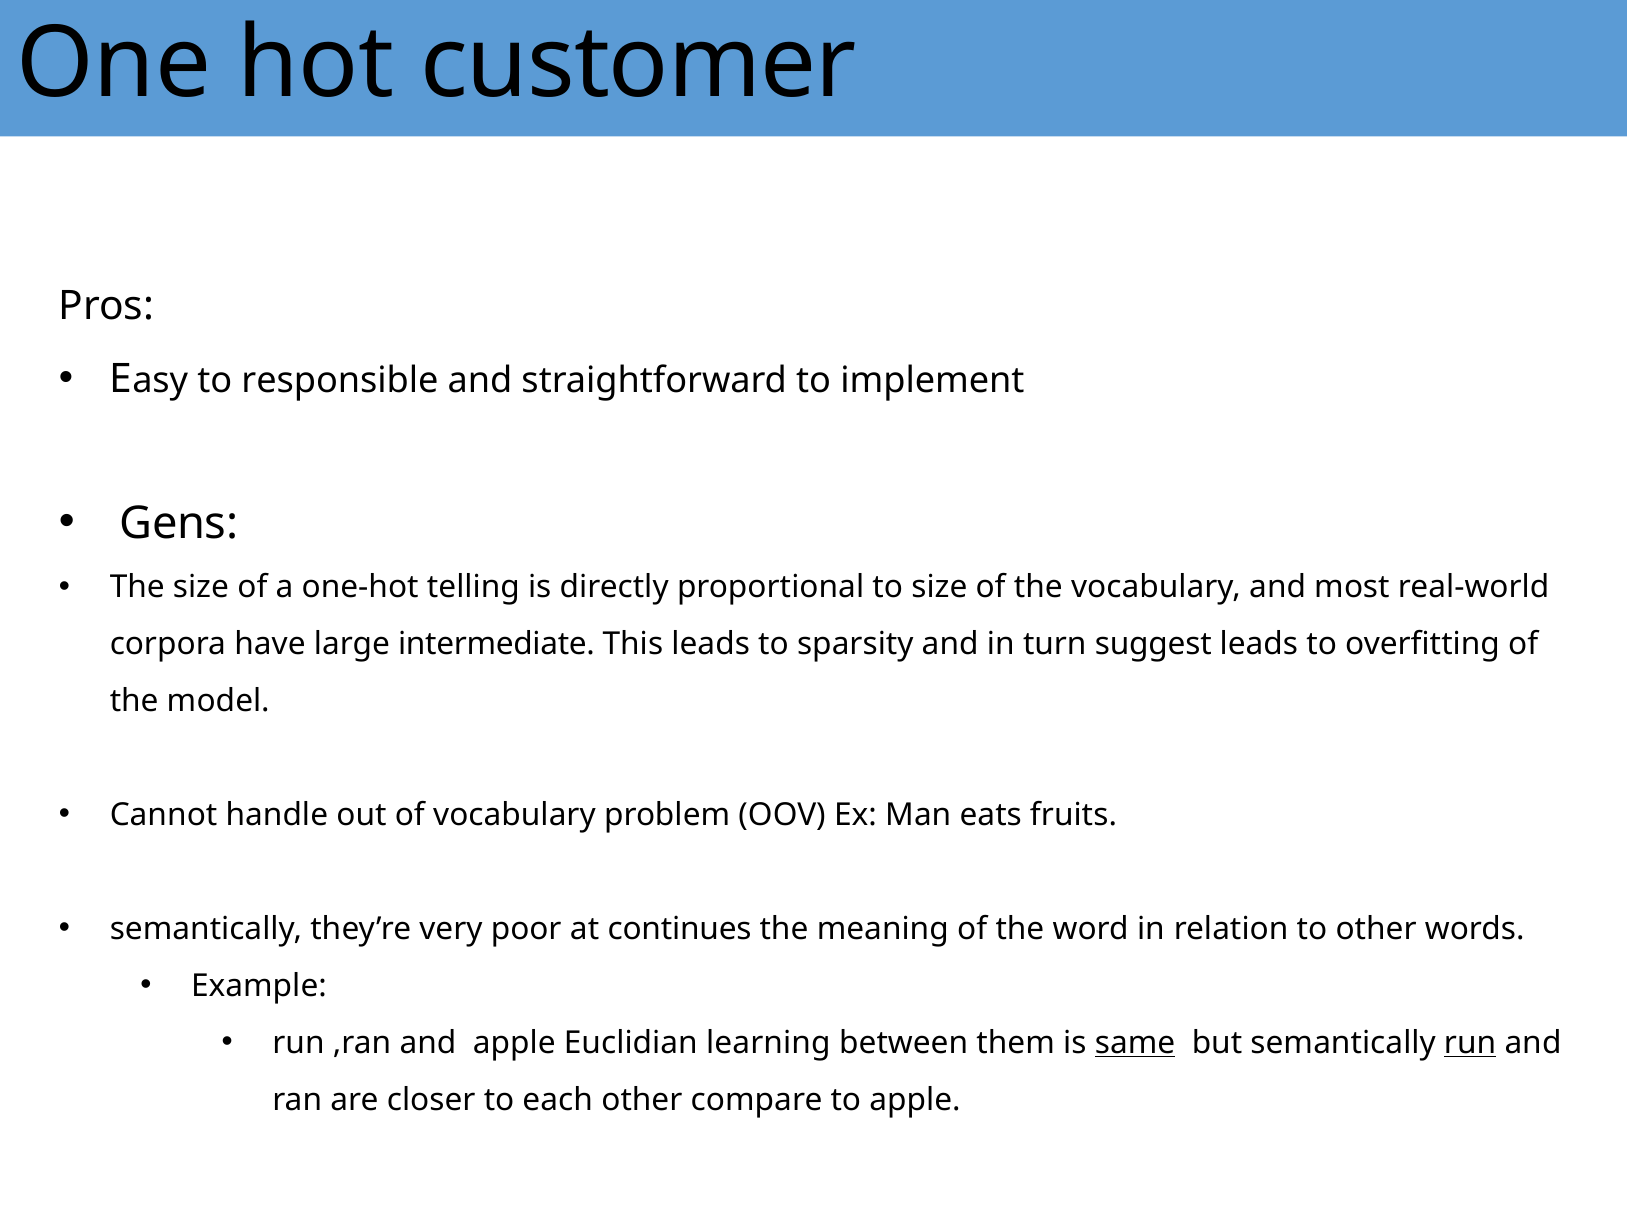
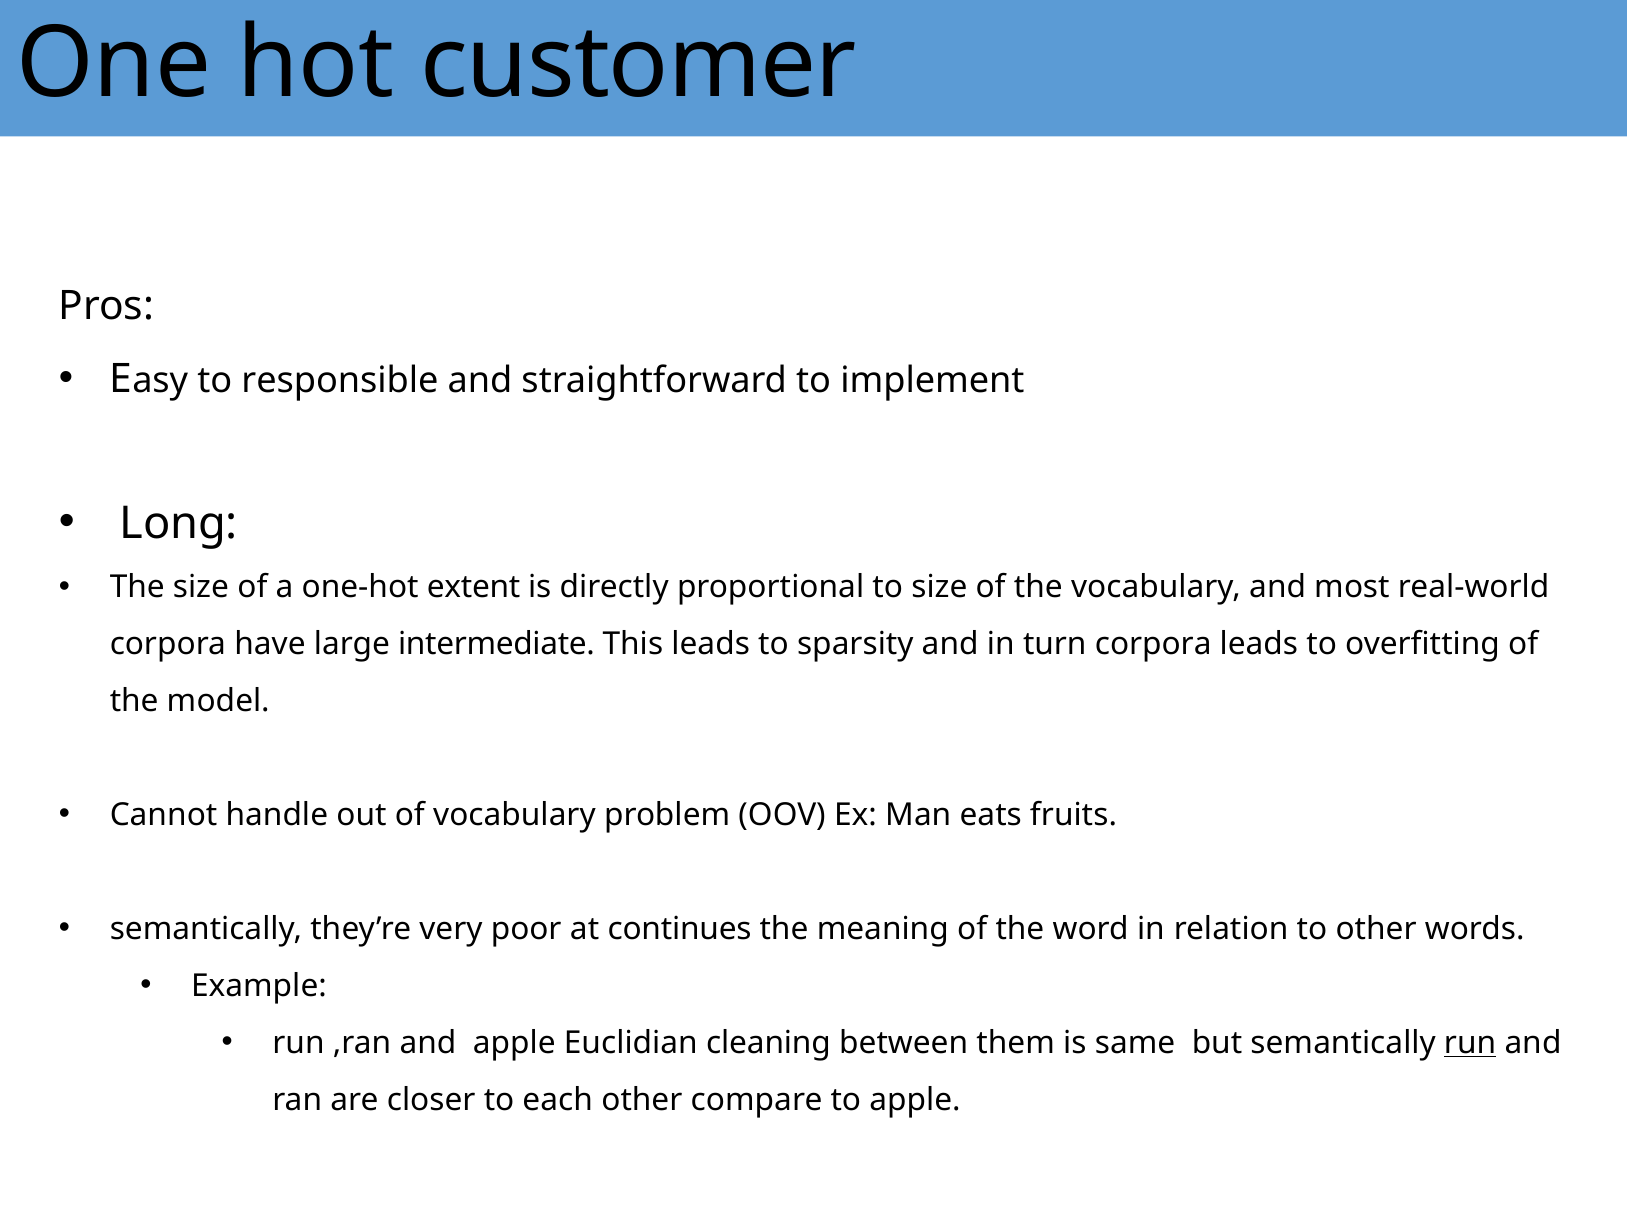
Gens: Gens -> Long
telling: telling -> extent
turn suggest: suggest -> corpora
learning: learning -> cleaning
same underline: present -> none
